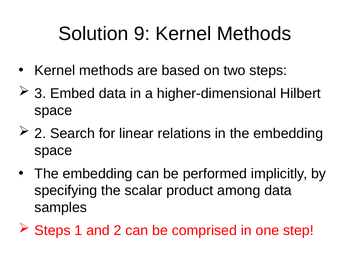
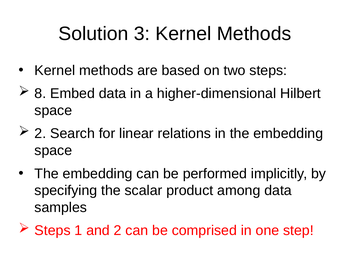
9: 9 -> 3
3: 3 -> 8
